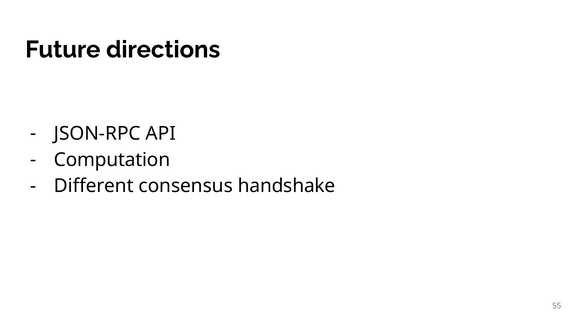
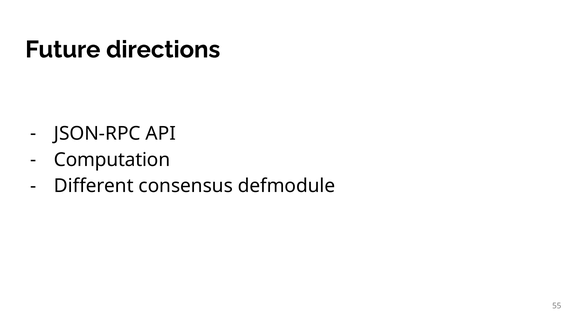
handshake: handshake -> defmodule
